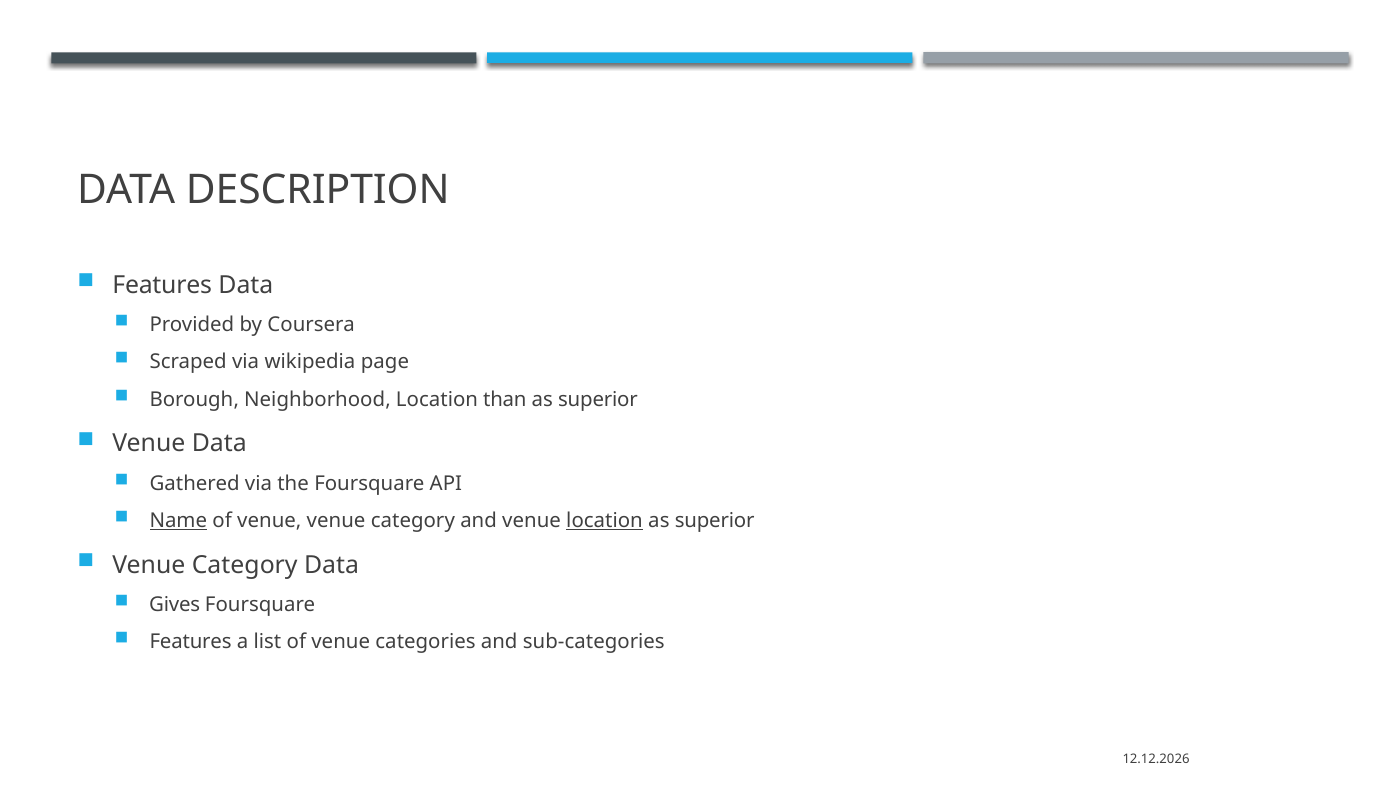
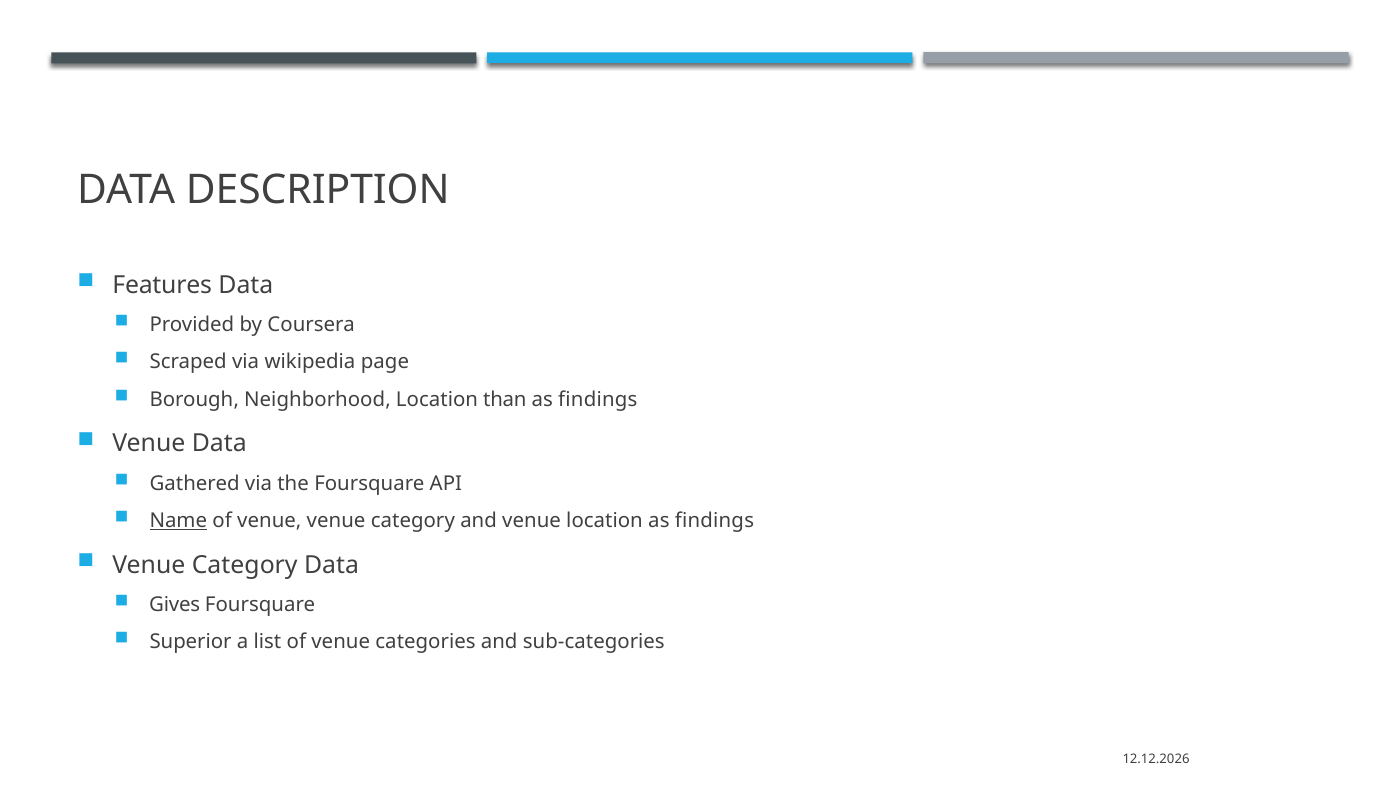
superior at (598, 399): superior -> findings
location at (605, 520) underline: present -> none
superior at (715, 520): superior -> findings
Features at (191, 642): Features -> Superior
